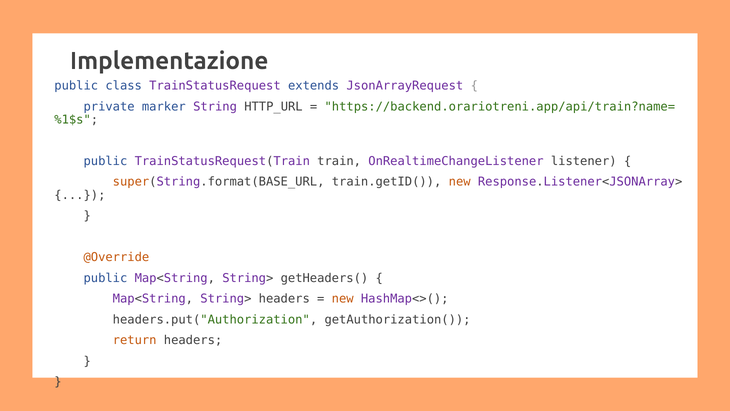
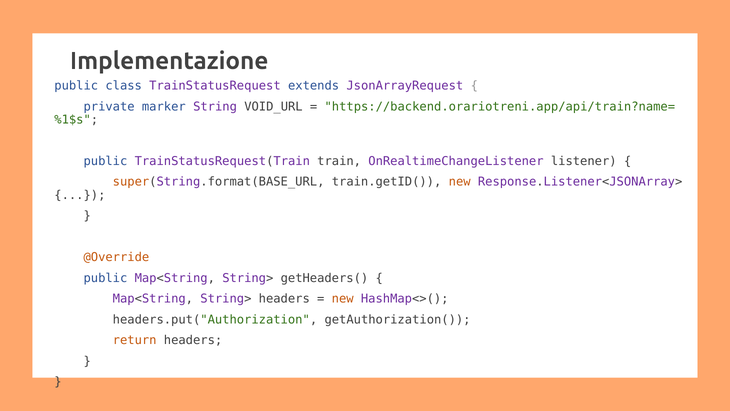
HTTP_URL: HTTP_URL -> VOID_URL
